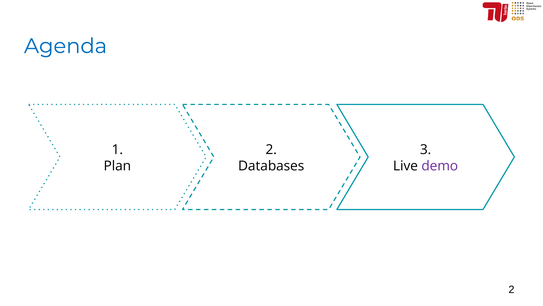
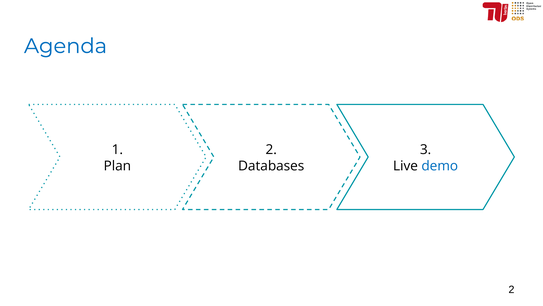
demo colour: purple -> blue
